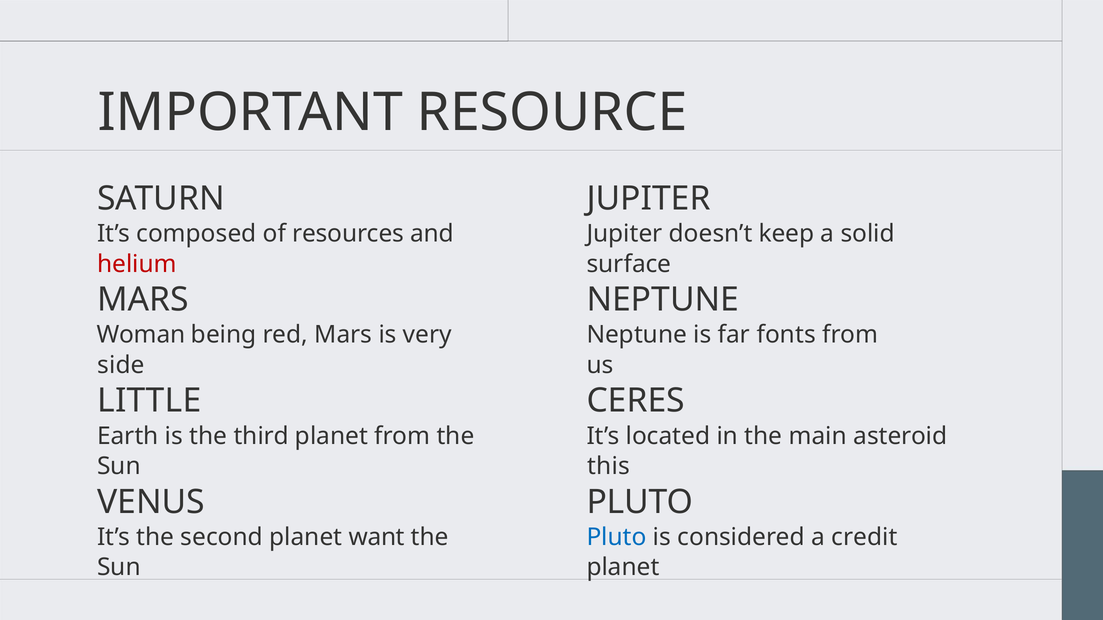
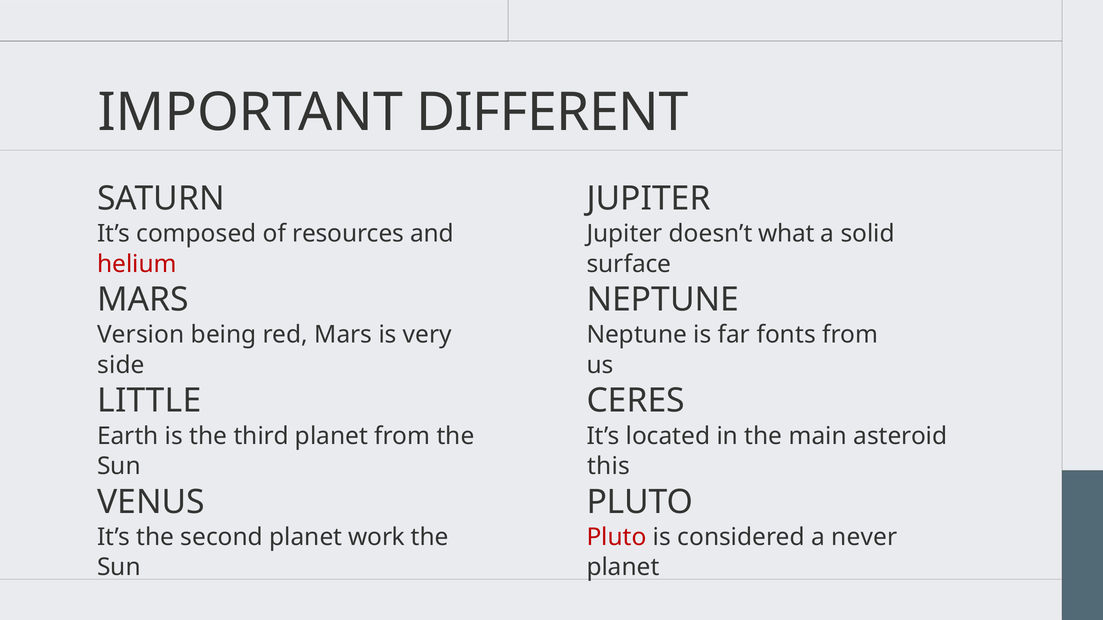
RESOURCE: RESOURCE -> DIFFERENT
keep: keep -> what
Woman: Woman -> Version
want: want -> work
Pluto at (617, 537) colour: blue -> red
credit: credit -> never
